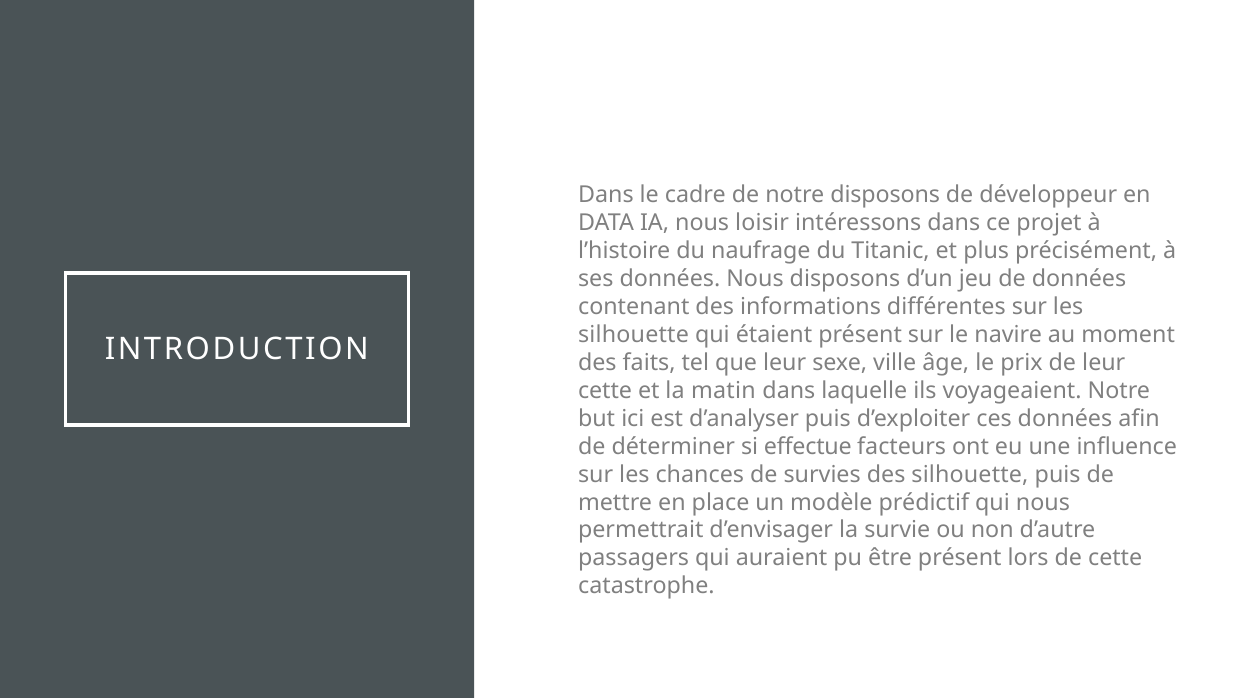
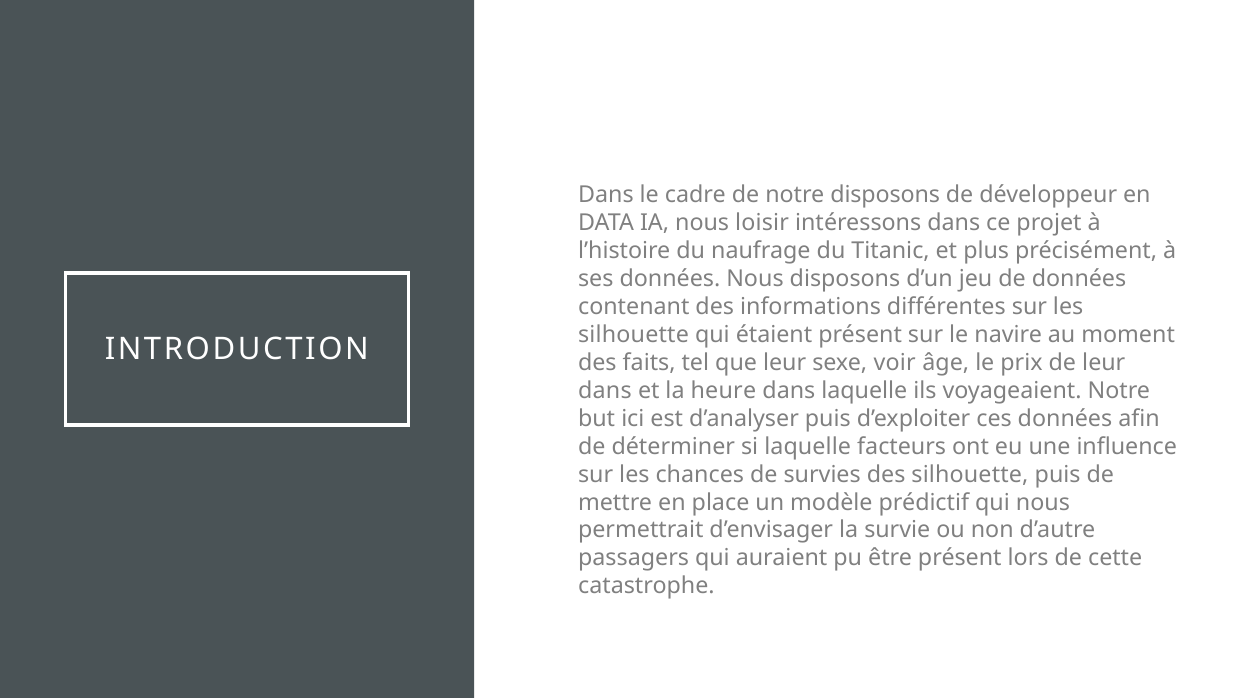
ville: ville -> voir
cette at (605, 391): cette -> dans
matin: matin -> heure
si effectue: effectue -> laquelle
